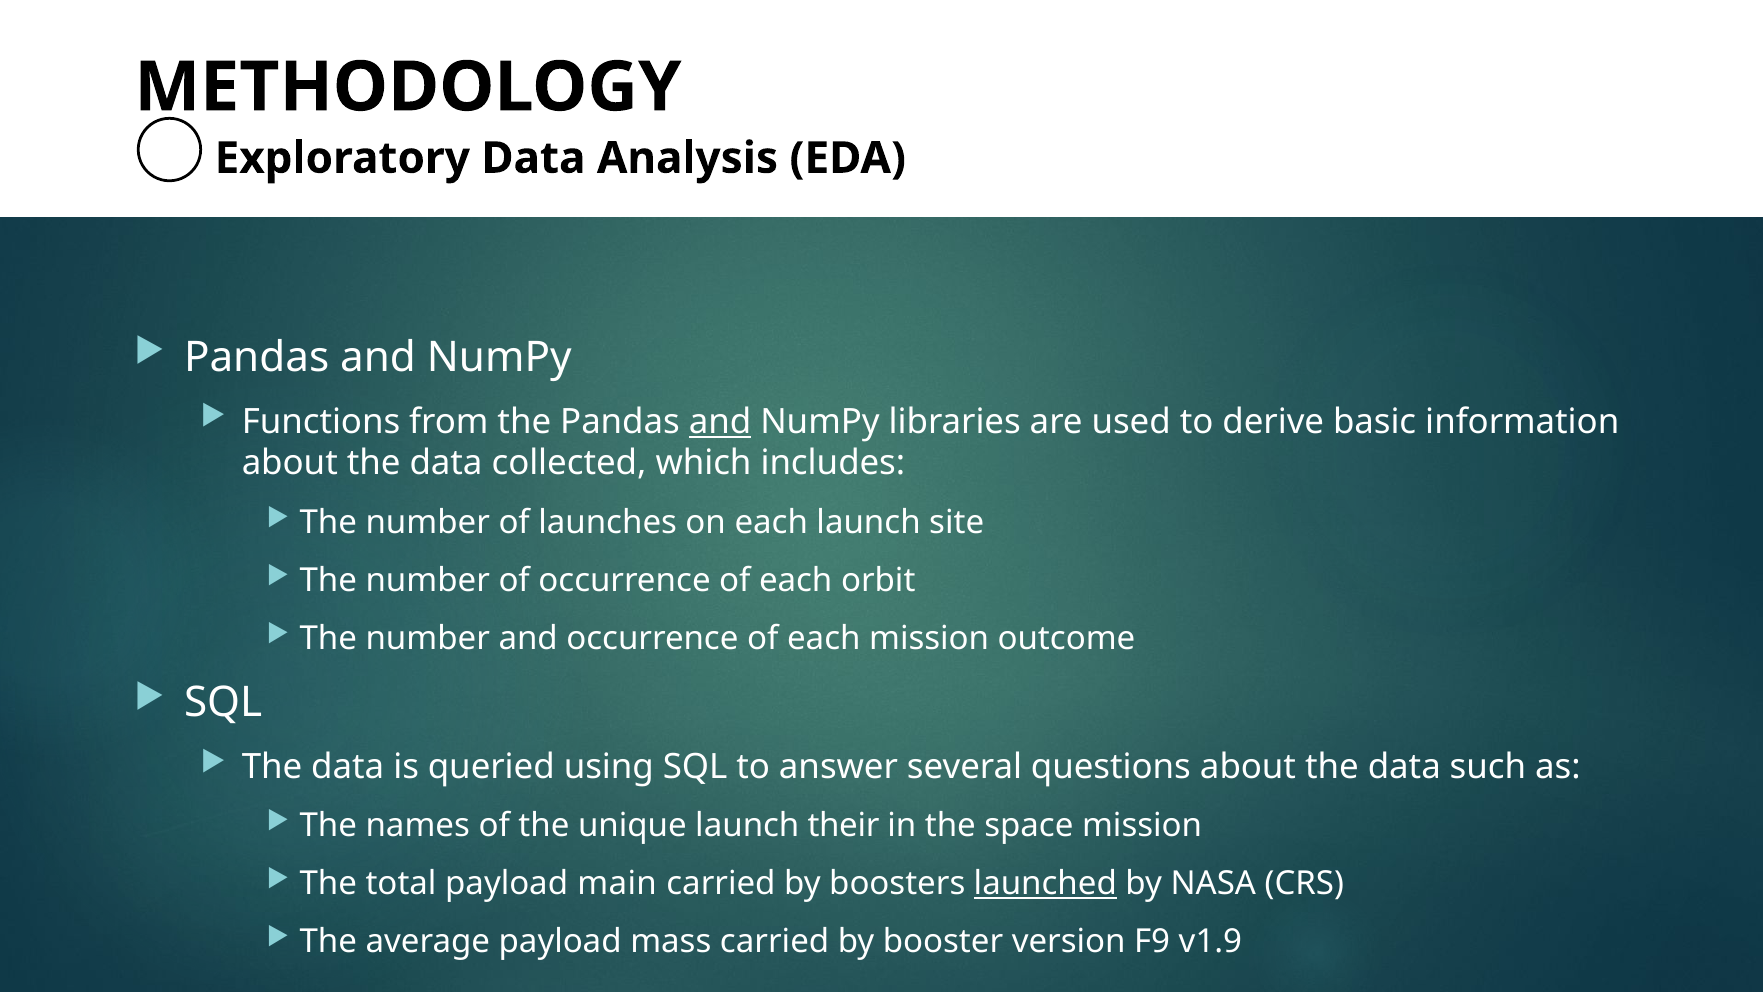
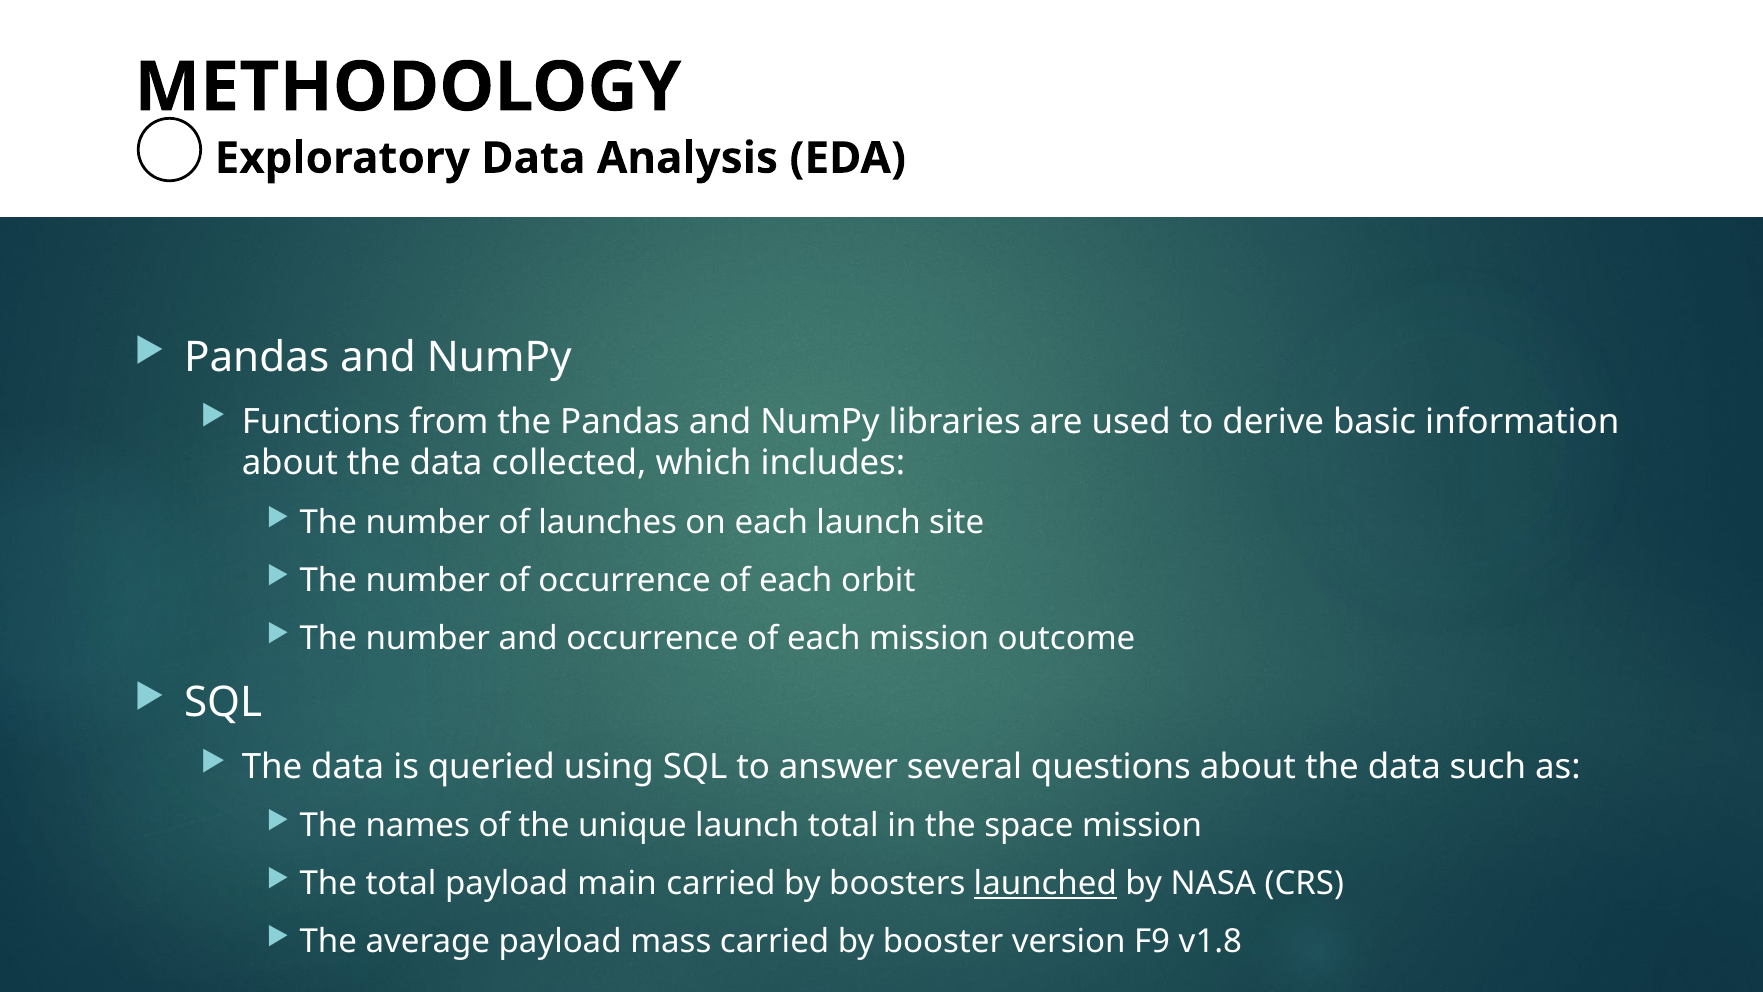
and at (720, 421) underline: present -> none
launch their: their -> total
v1.9: v1.9 -> v1.8
